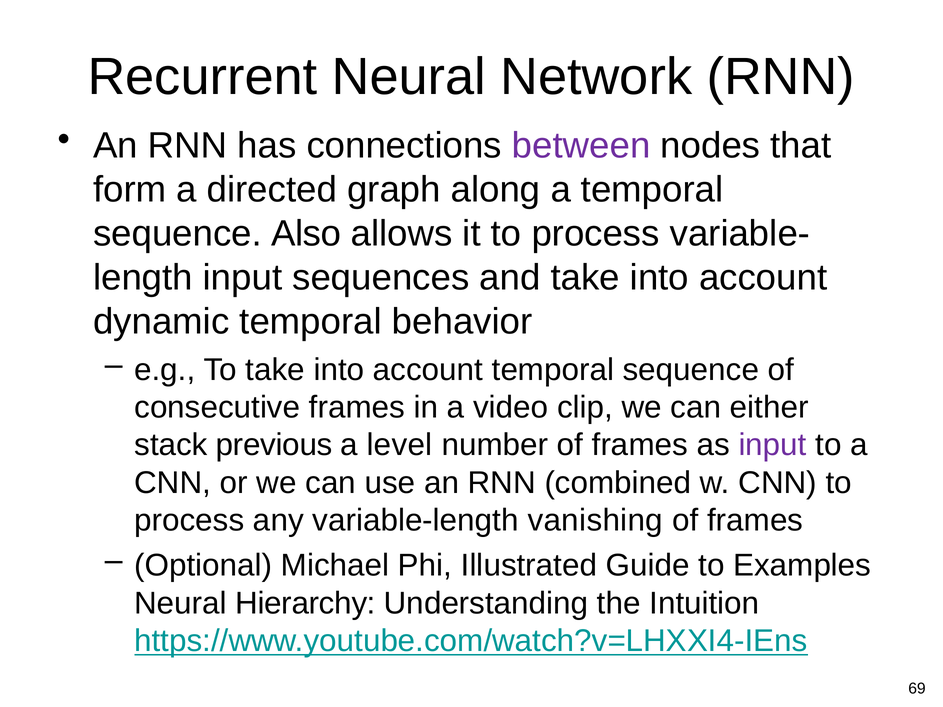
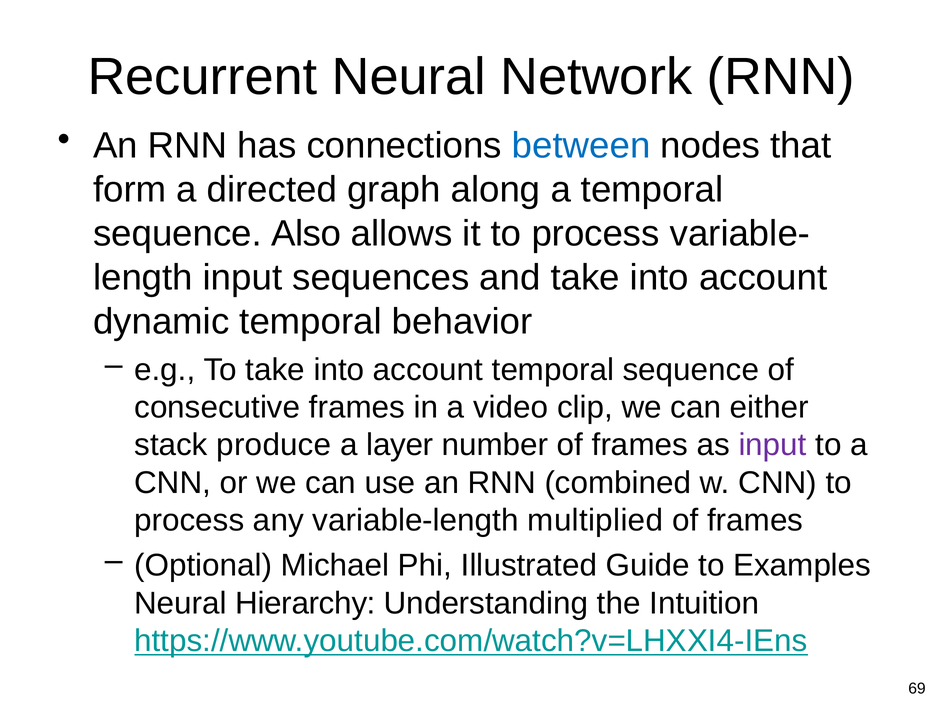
between colour: purple -> blue
previous: previous -> produce
level: level -> layer
vanishing: vanishing -> multiplied
